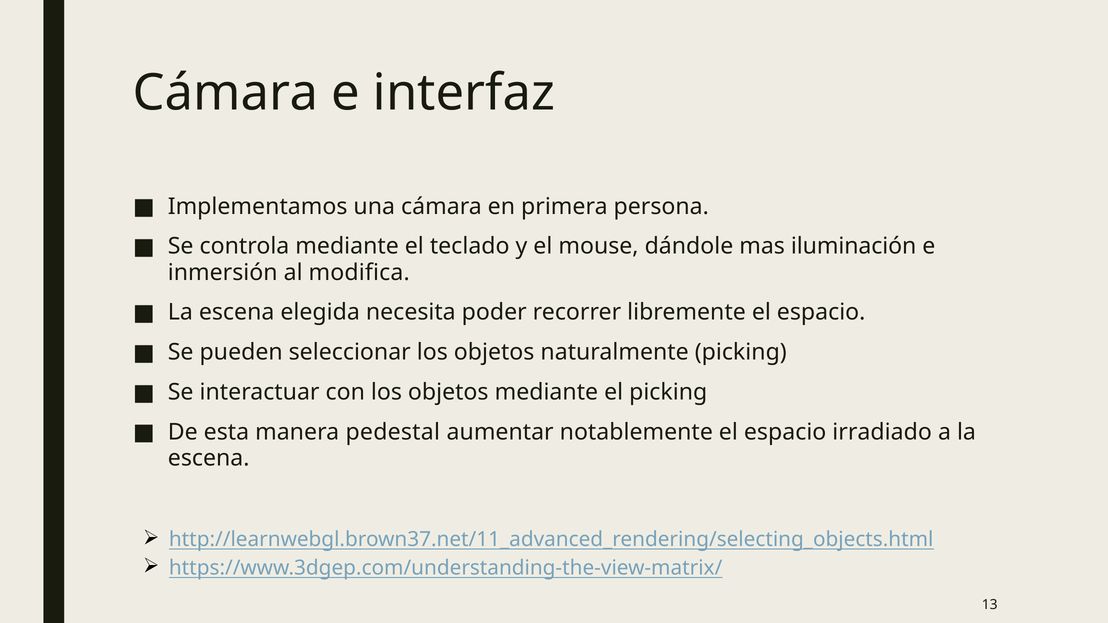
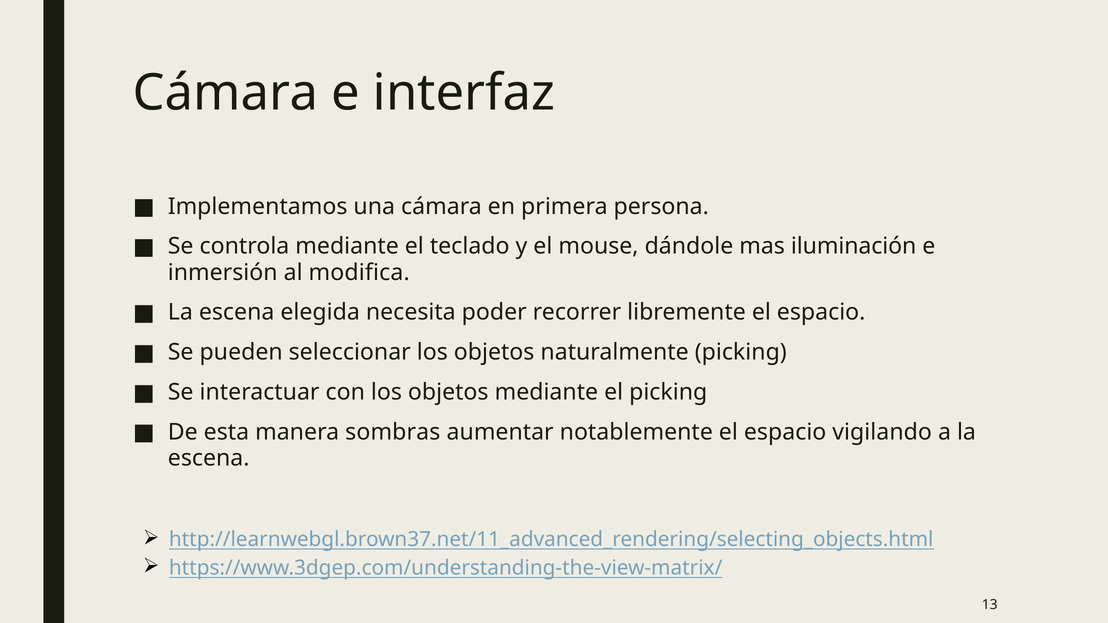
pedestal: pedestal -> sombras
irradiado: irradiado -> vigilando
